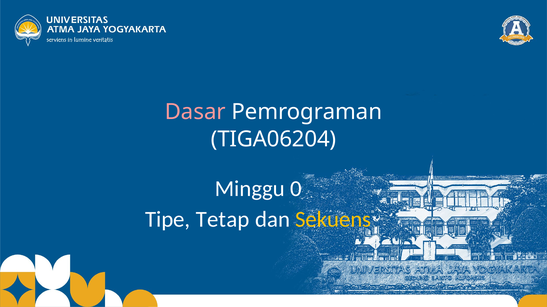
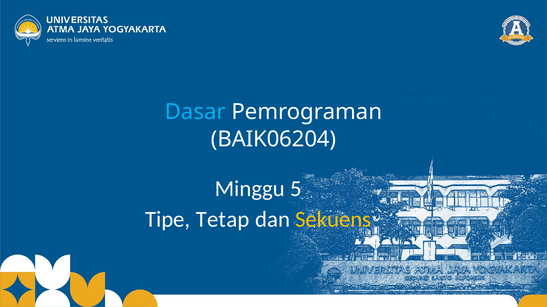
Dasar colour: pink -> light blue
TIGA06204: TIGA06204 -> BAIK06204
0: 0 -> 5
